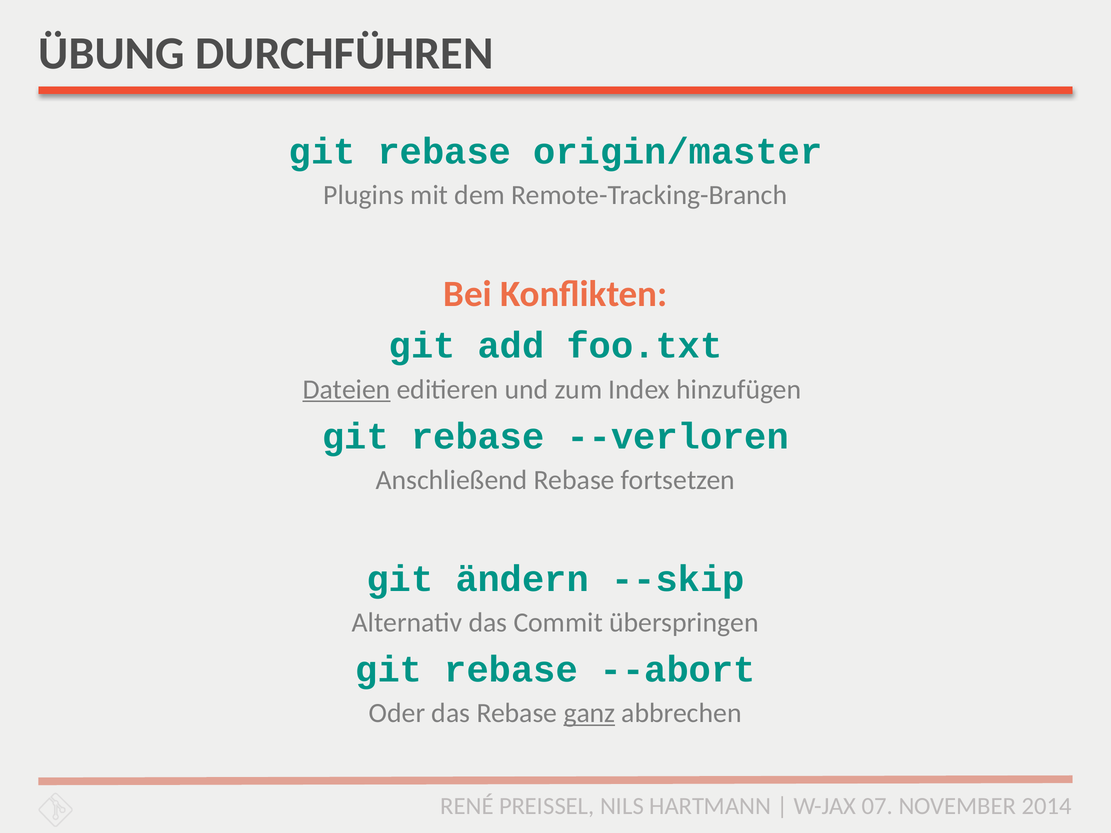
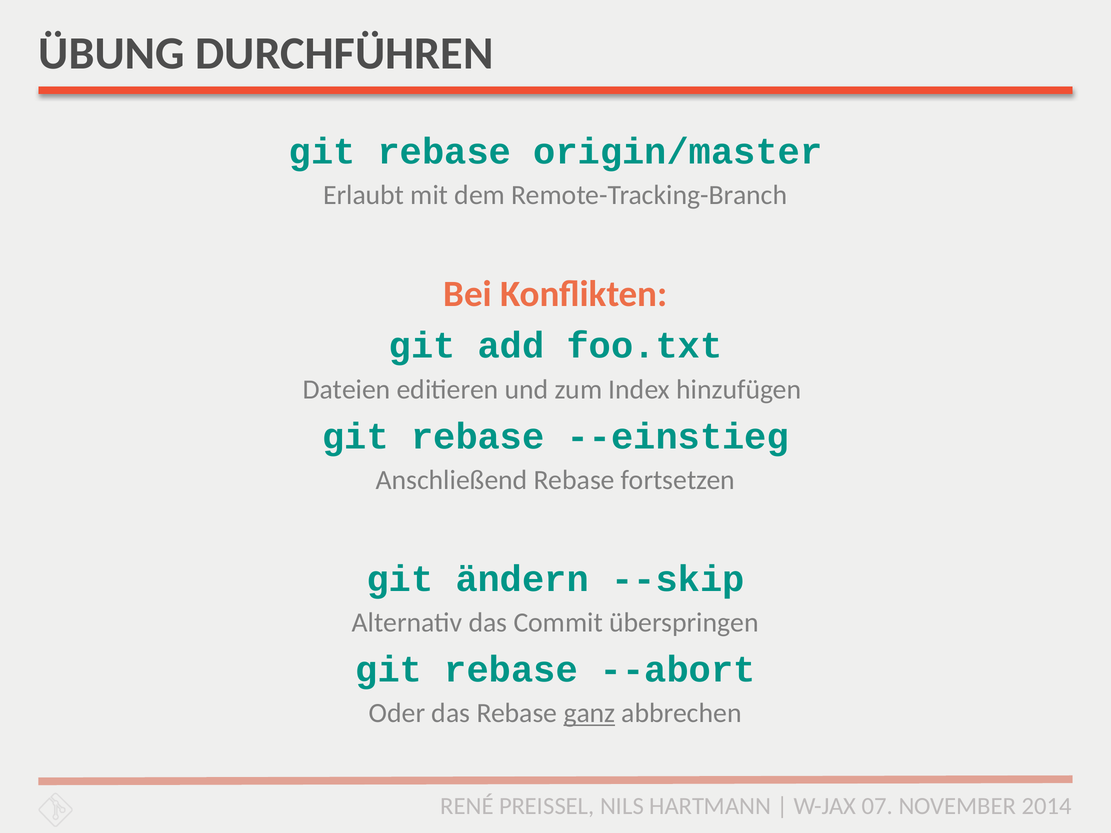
Plugins: Plugins -> Erlaubt
Dateien underline: present -> none
--verloren: --verloren -> --einstieg
